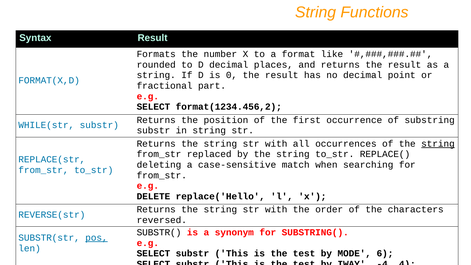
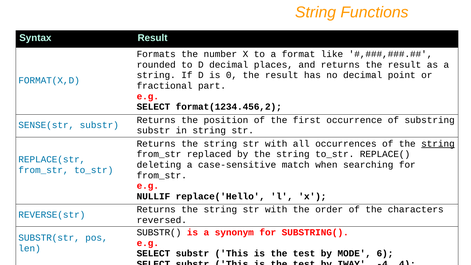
WHILE(str: WHILE(str -> SENSE(str
DELETE: DELETE -> NULLIF
pos at (96, 238) underline: present -> none
